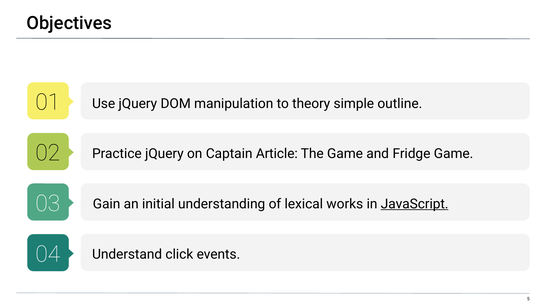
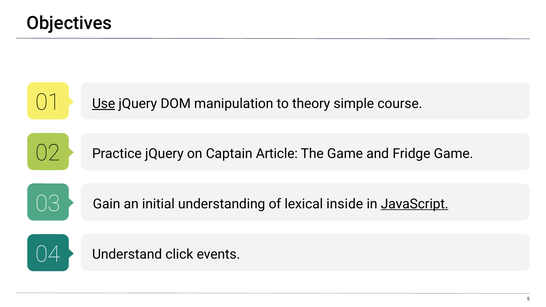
Use underline: none -> present
outline: outline -> course
works: works -> inside
